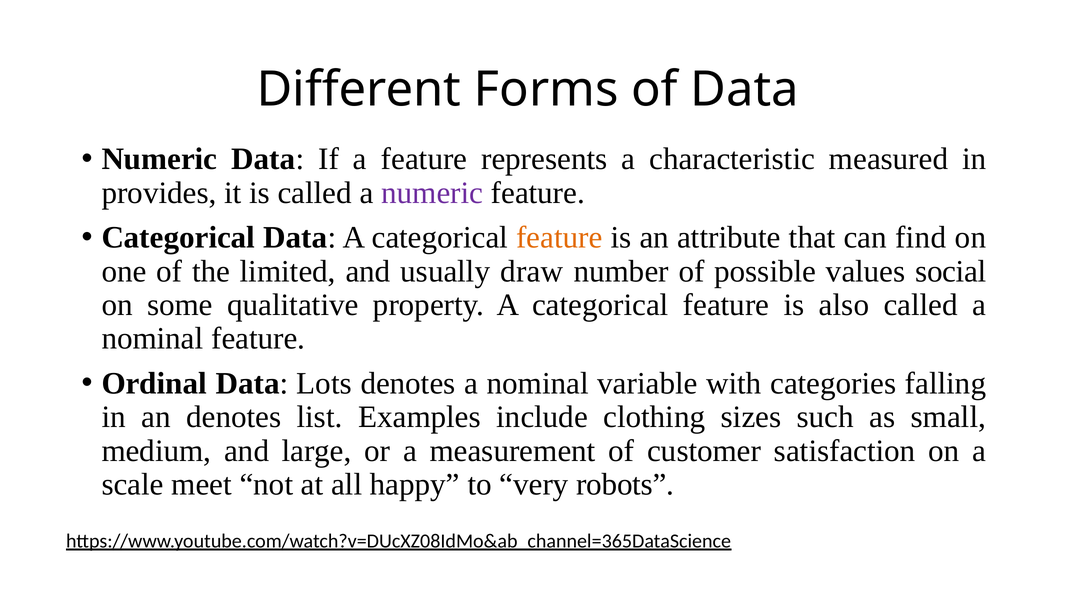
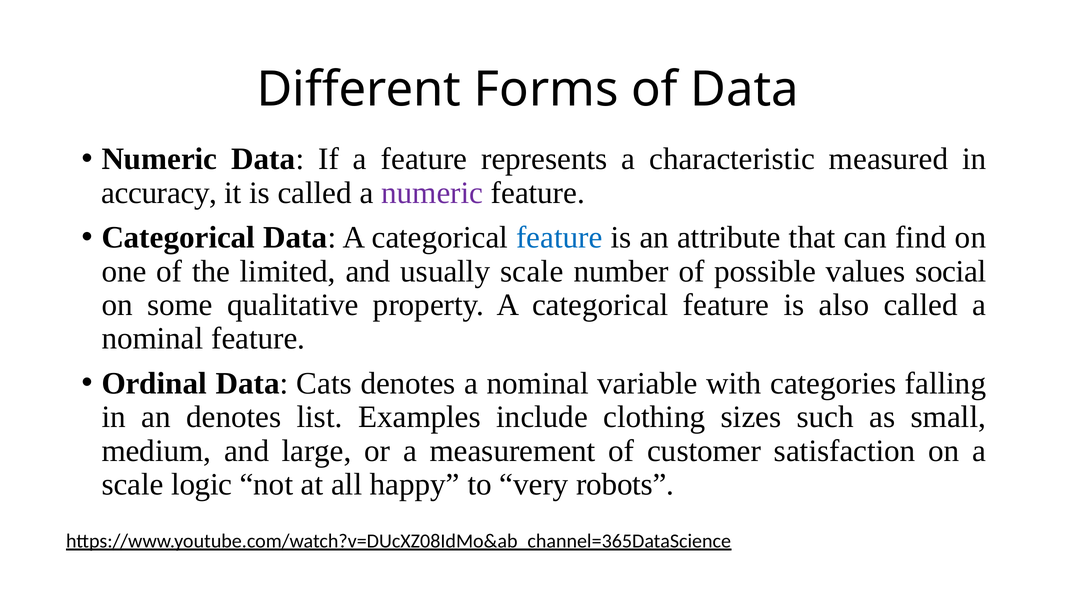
provides: provides -> accuracy
feature at (559, 238) colour: orange -> blue
usually draw: draw -> scale
Lots: Lots -> Cats
meet: meet -> logic
